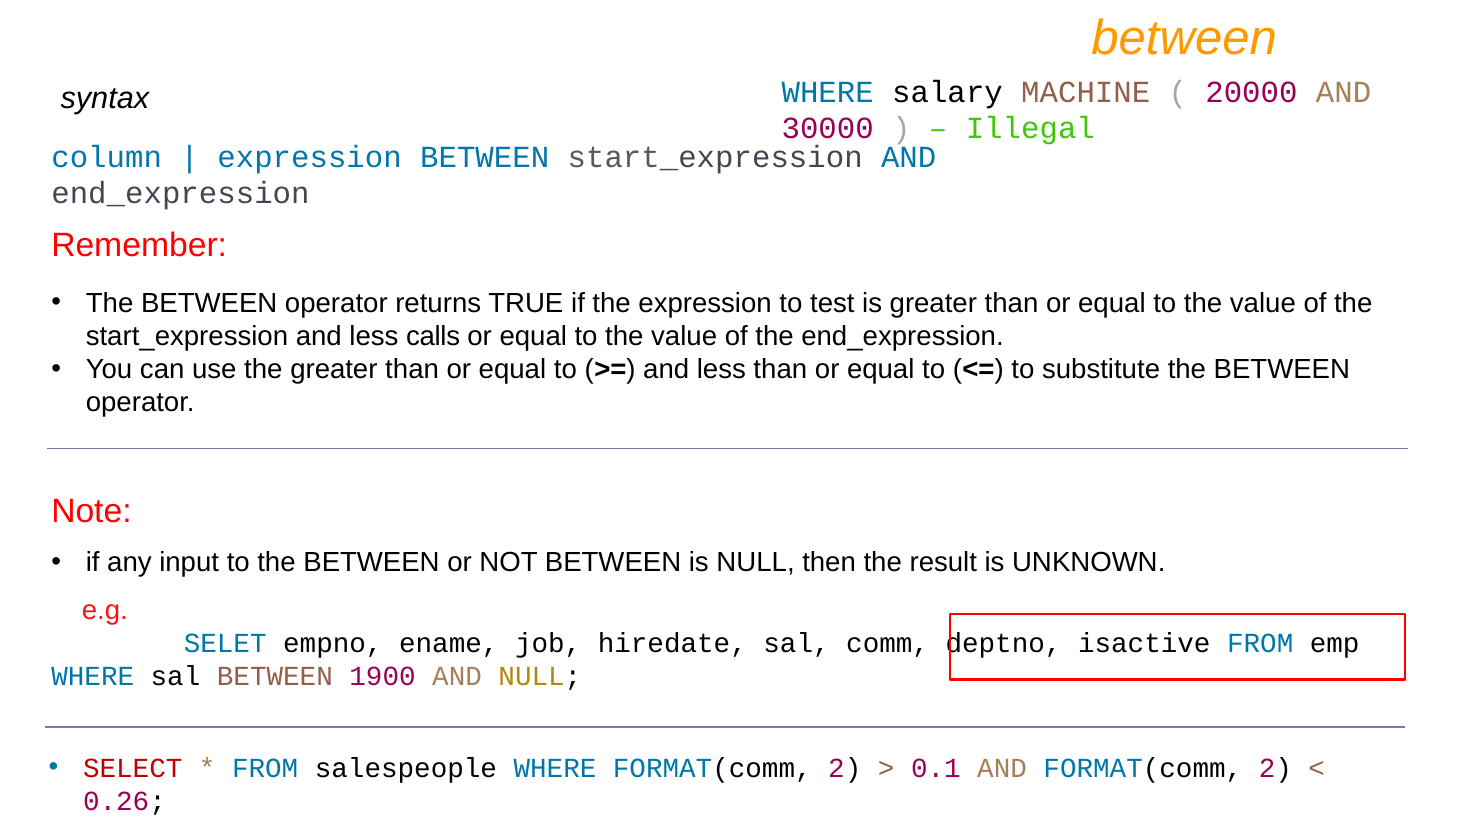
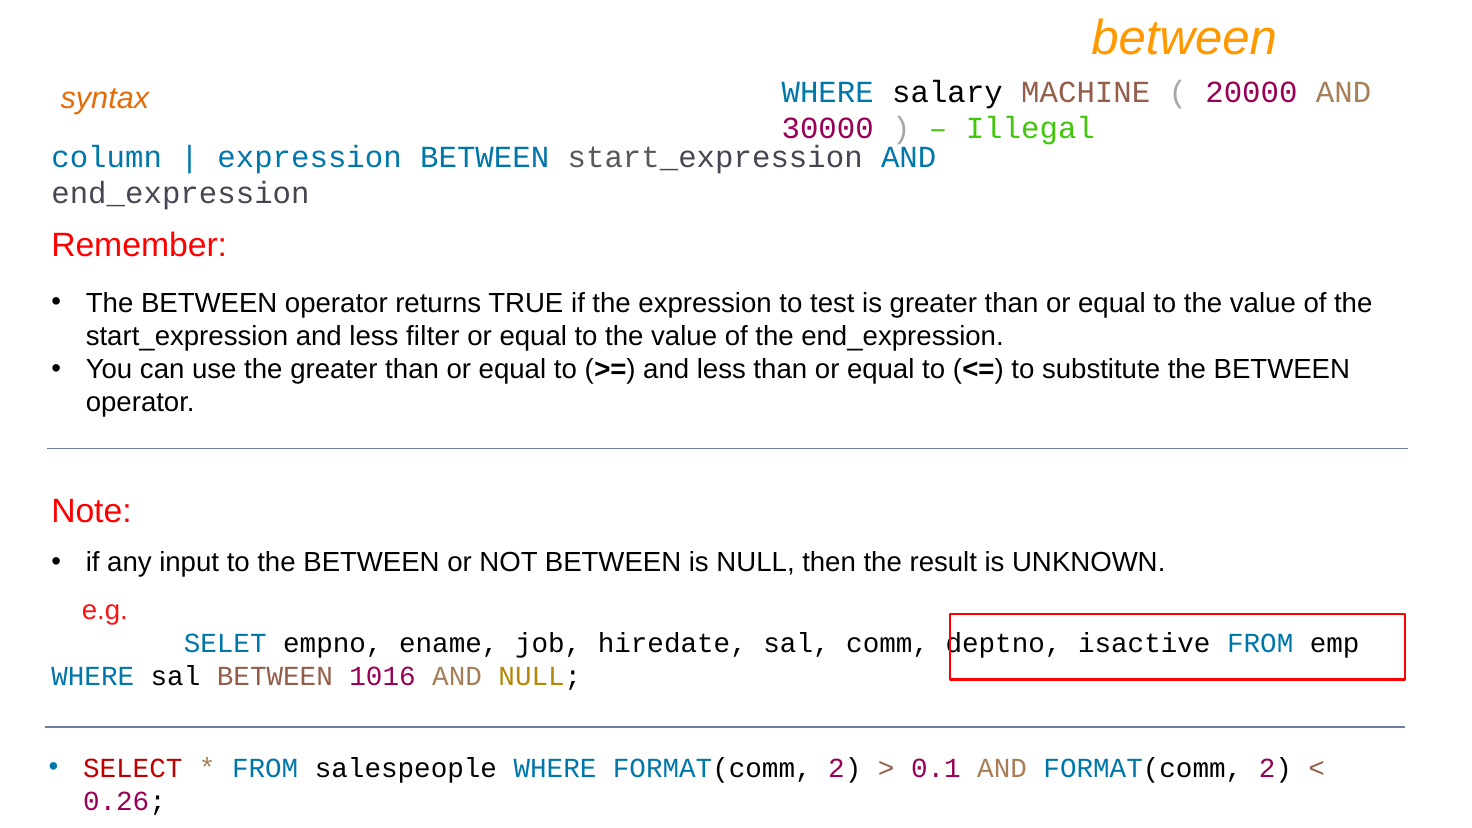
syntax colour: black -> orange
calls: calls -> filter
1900: 1900 -> 1016
